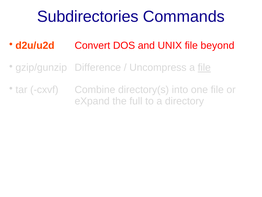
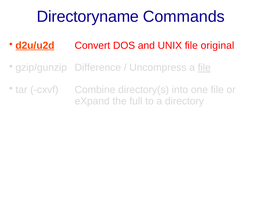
Subdirectories: Subdirectories -> Directoryname
d2u/u2d underline: none -> present
beyond: beyond -> original
